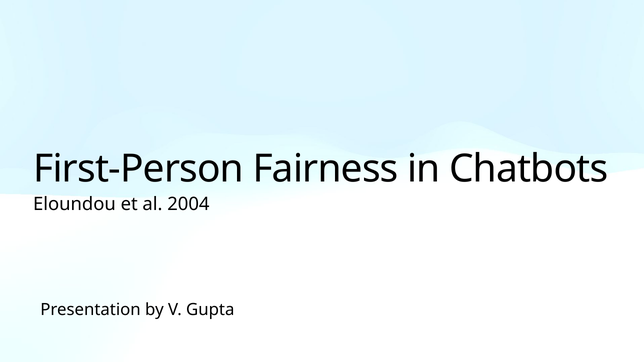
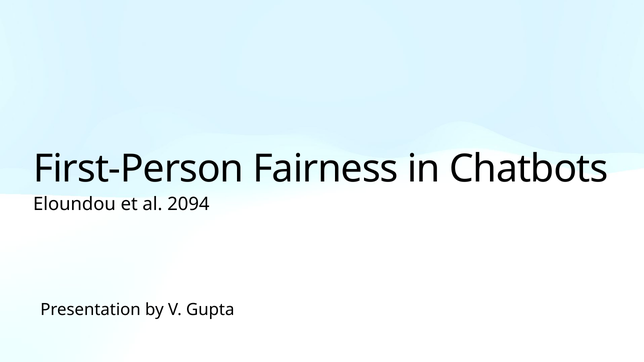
2004: 2004 -> 2094
